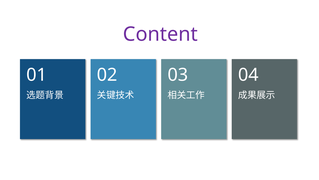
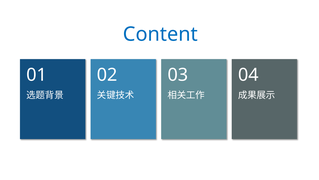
Content colour: purple -> blue
